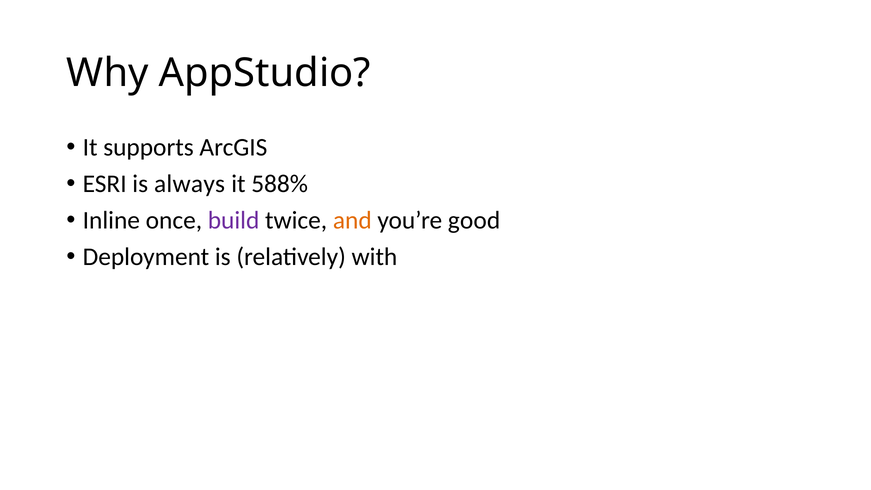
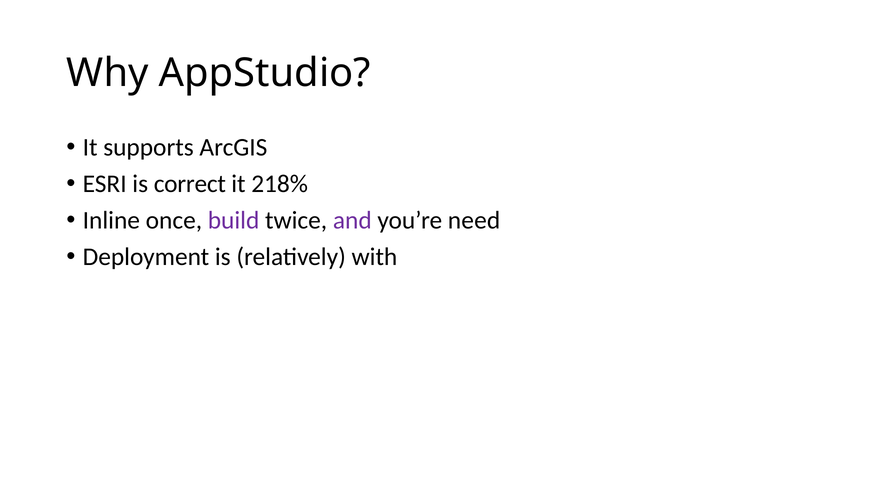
always: always -> correct
588%: 588% -> 218%
and colour: orange -> purple
good: good -> need
